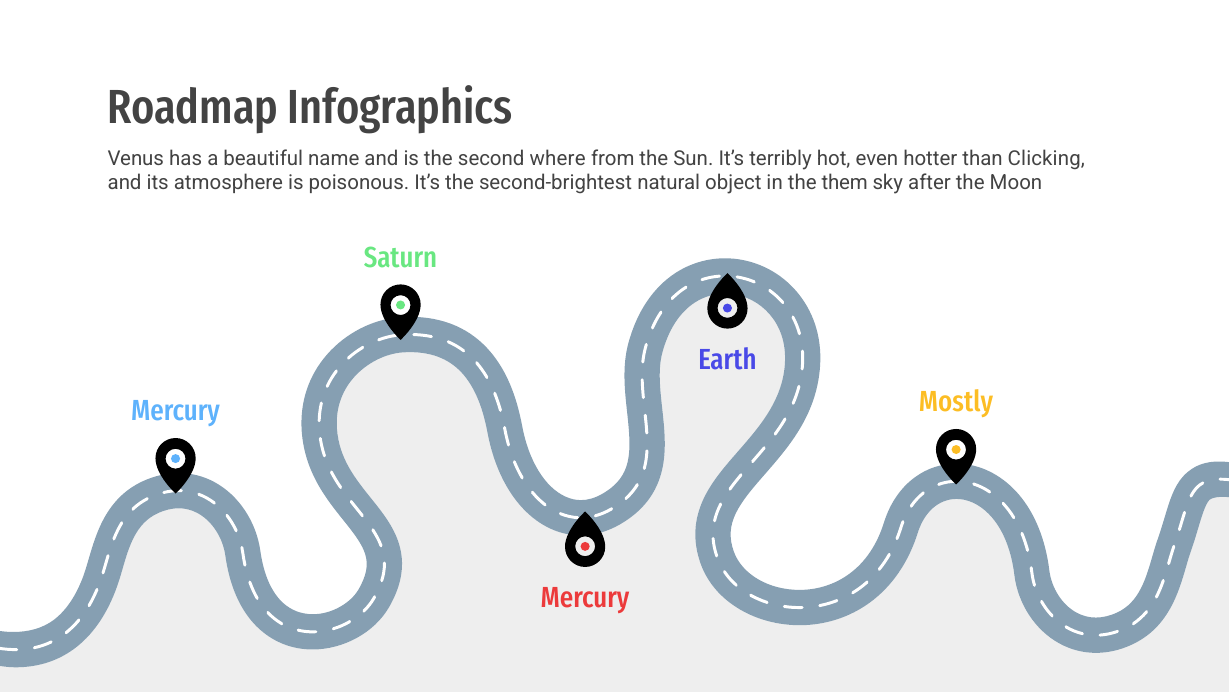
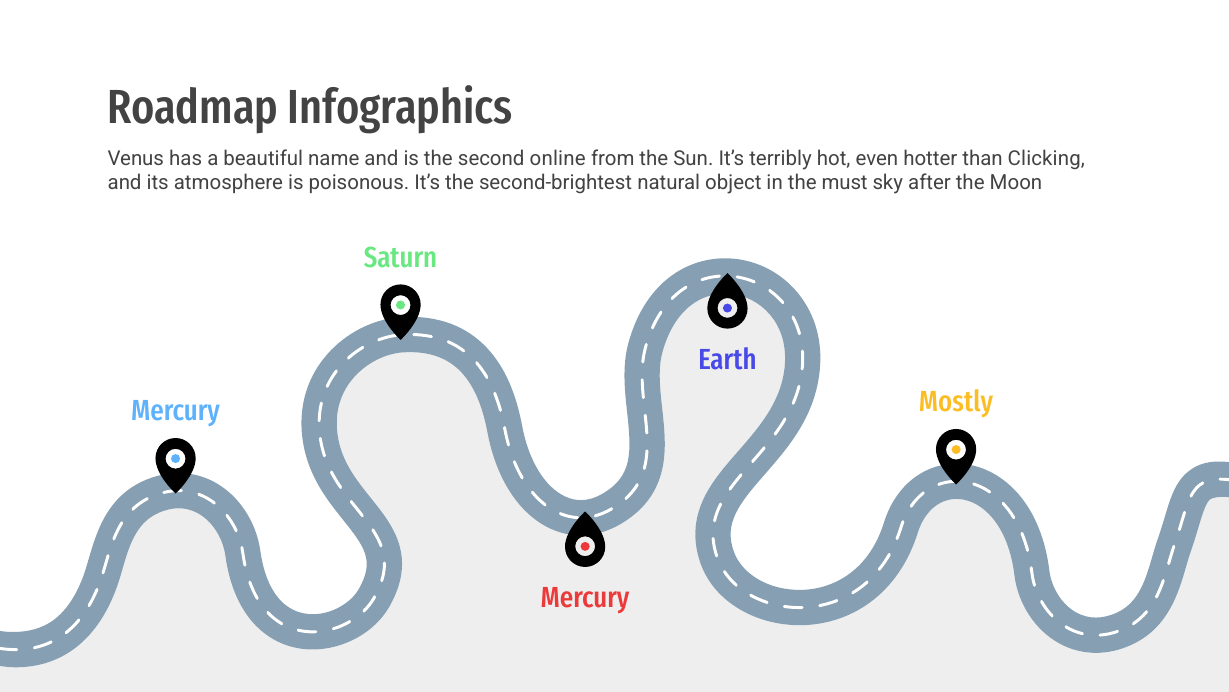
where: where -> online
them: them -> must
